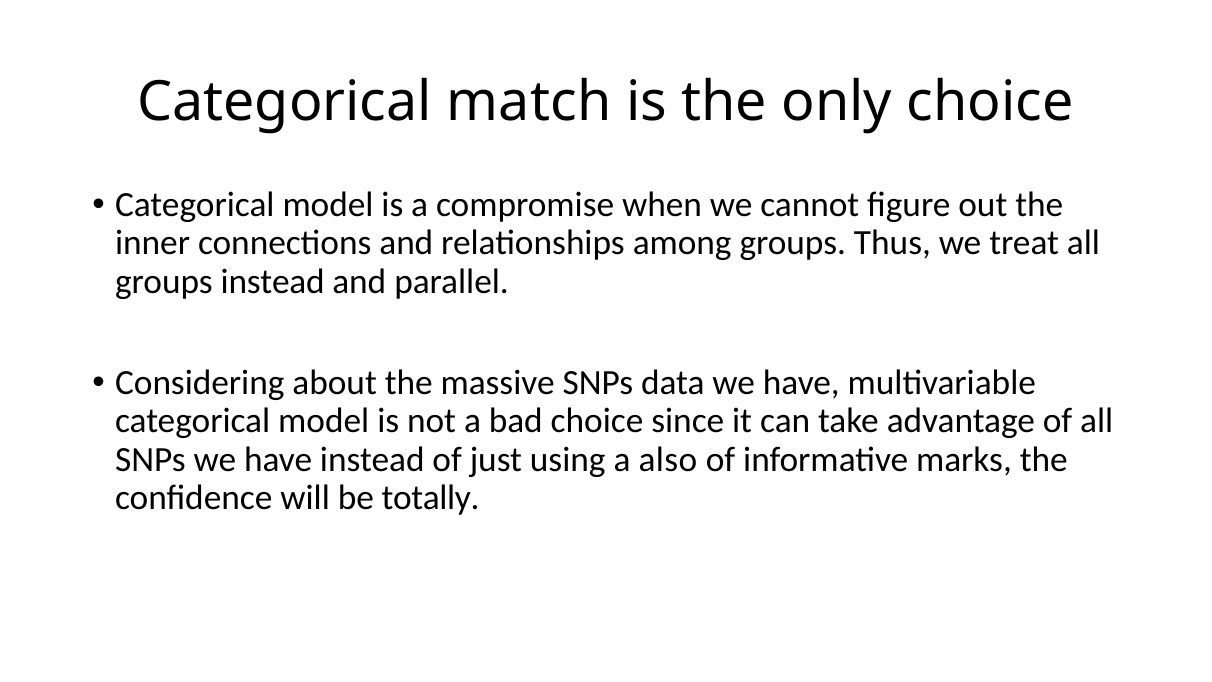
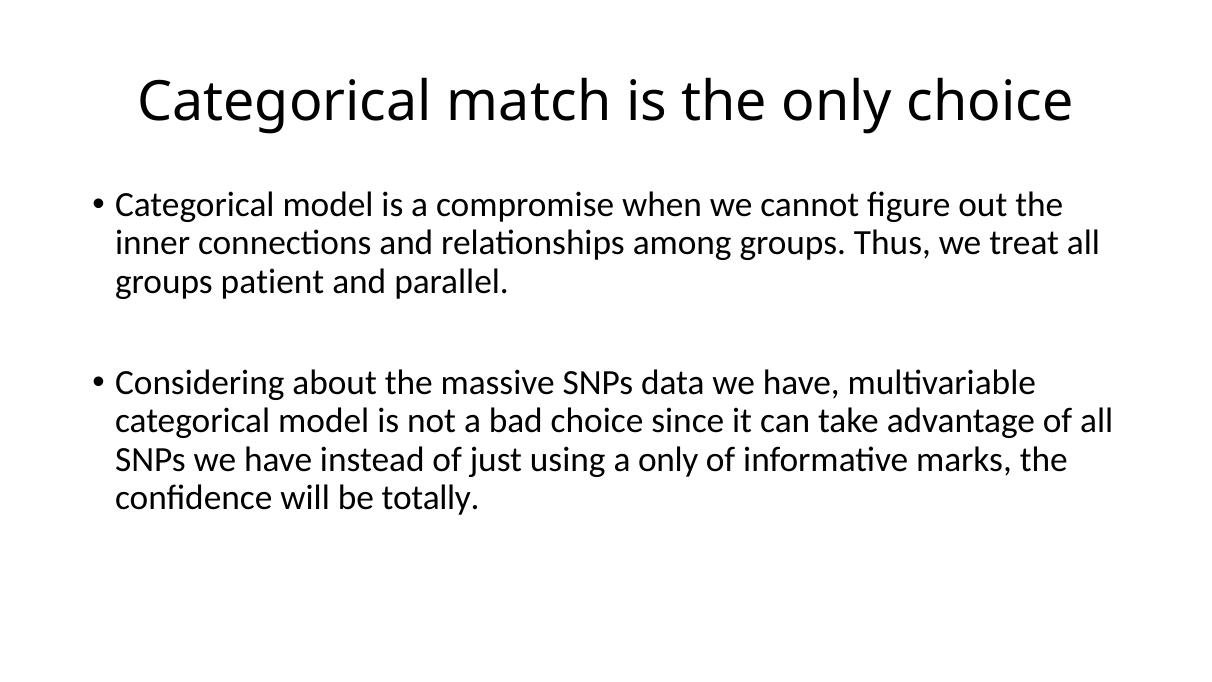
groups instead: instead -> patient
a also: also -> only
